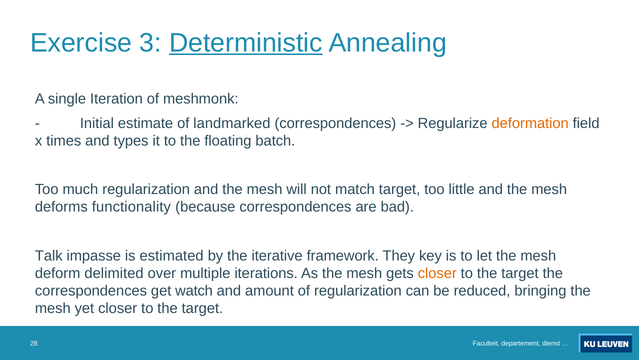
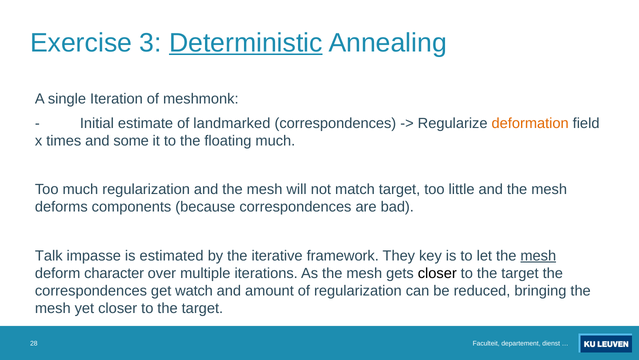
types: types -> some
floating batch: batch -> much
functionality: functionality -> components
mesh at (538, 255) underline: none -> present
delimited: delimited -> character
closer at (437, 273) colour: orange -> black
